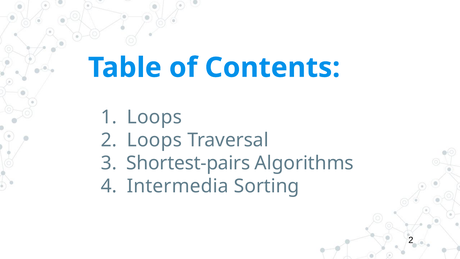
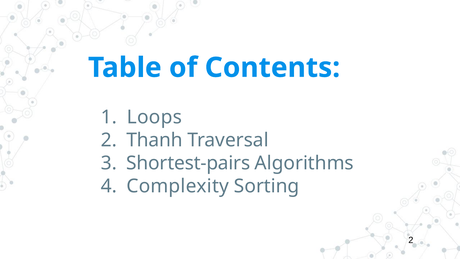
Loops at (154, 140): Loops -> Thanh
Intermedia: Intermedia -> Complexity
